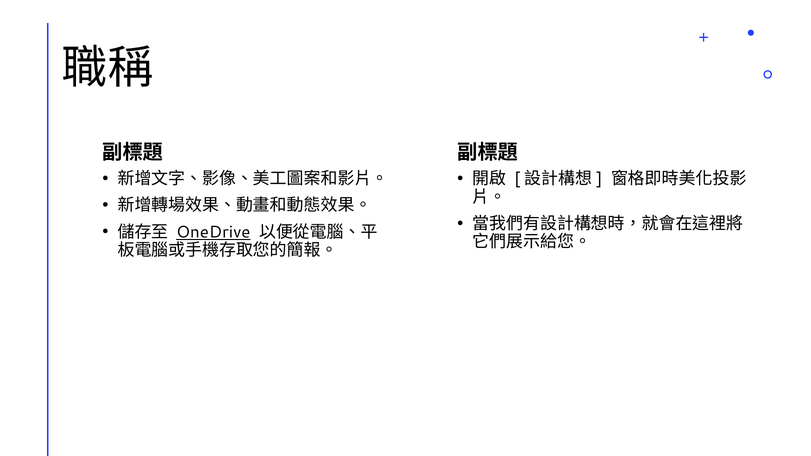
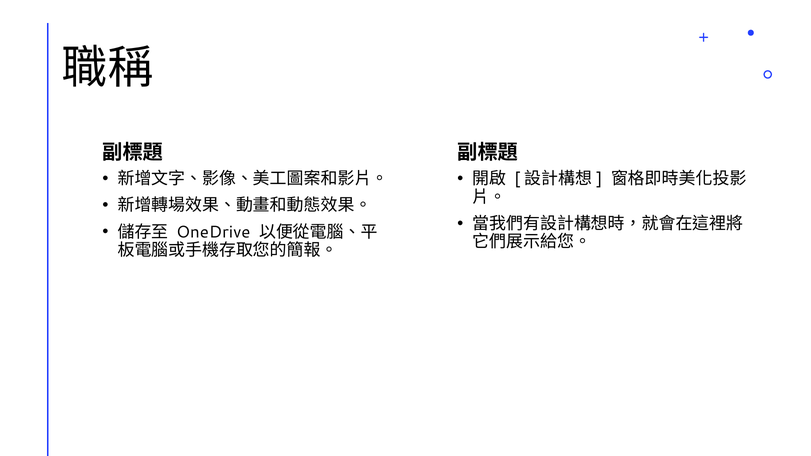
OneDrive underline: present -> none
